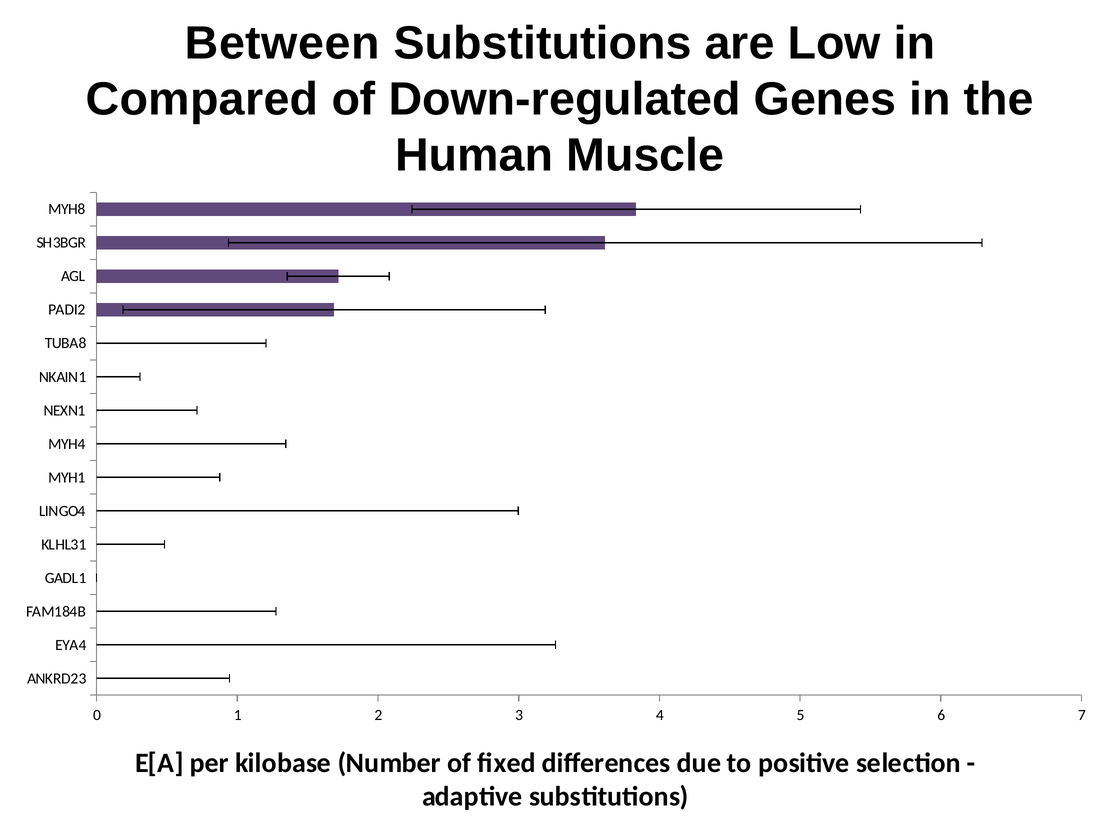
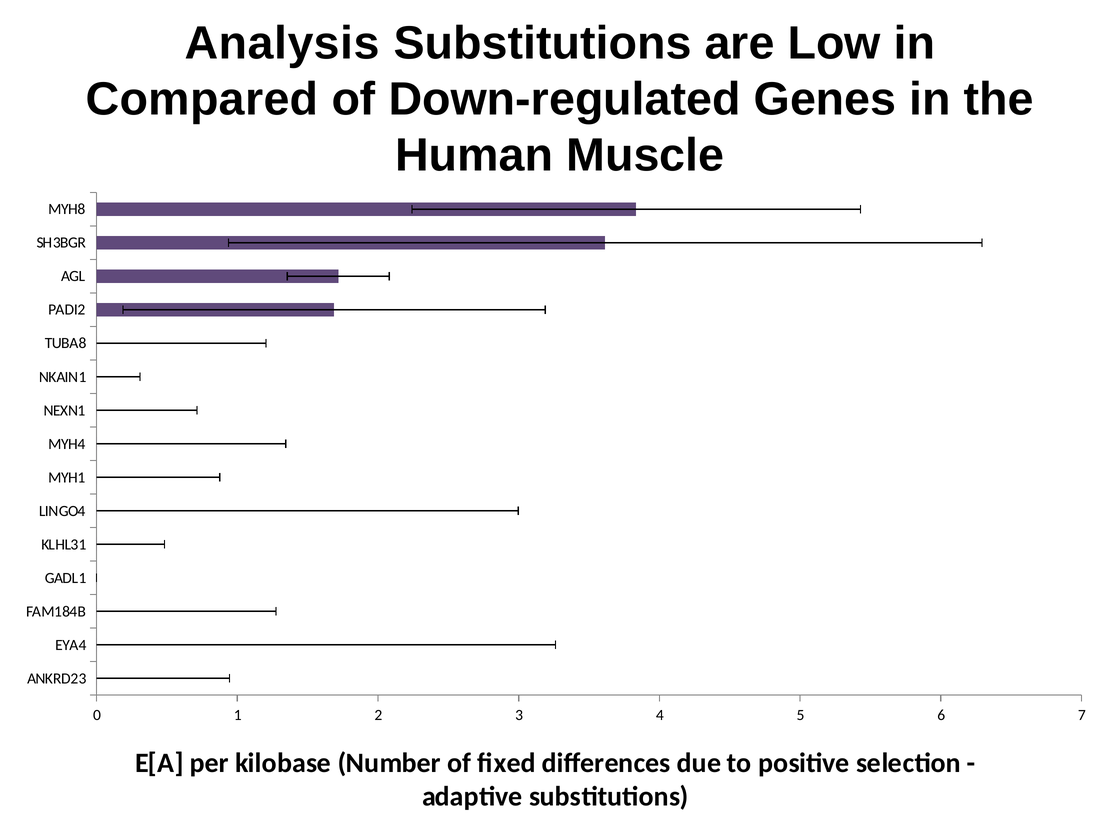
Between: Between -> Analysis
